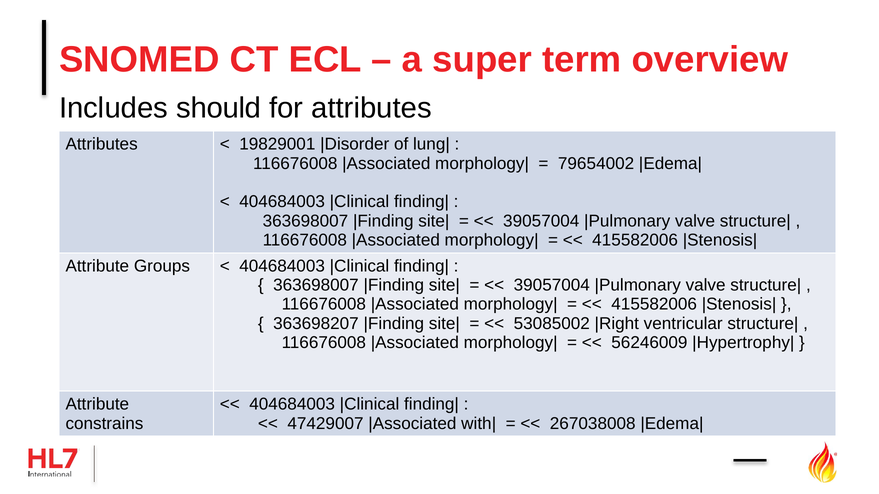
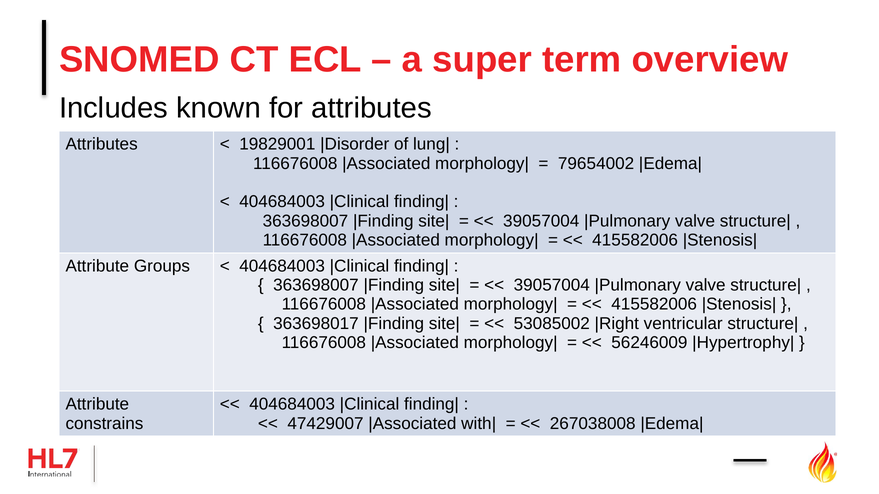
should: should -> known
363698207: 363698207 -> 363698017
